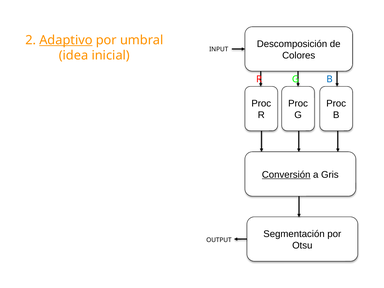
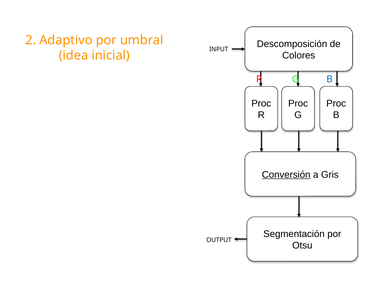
Adaptivo underline: present -> none
